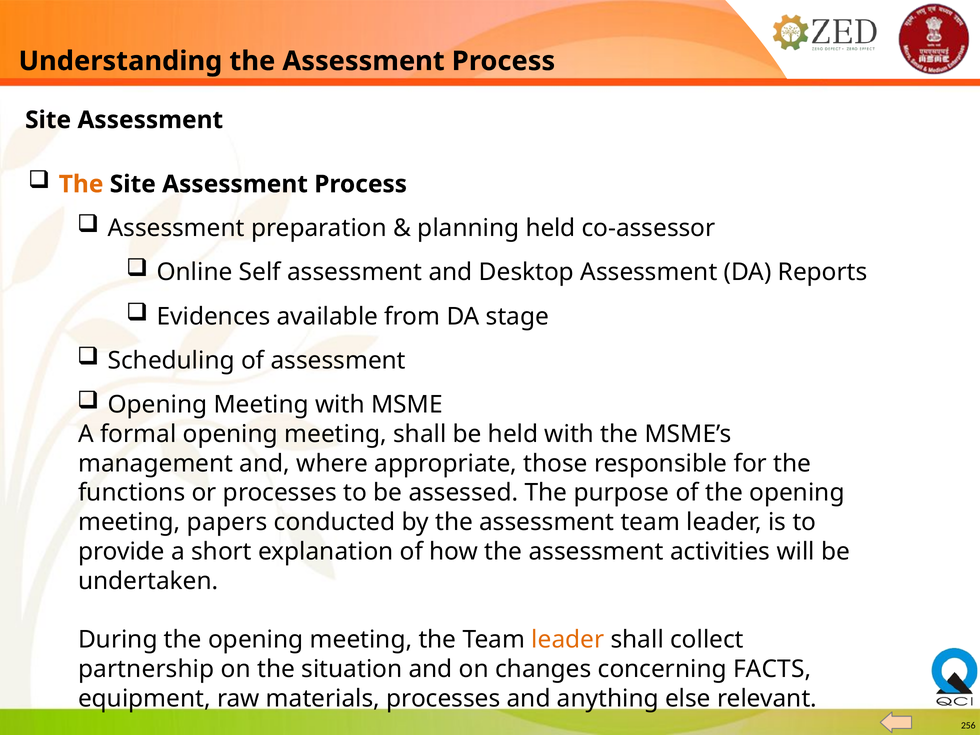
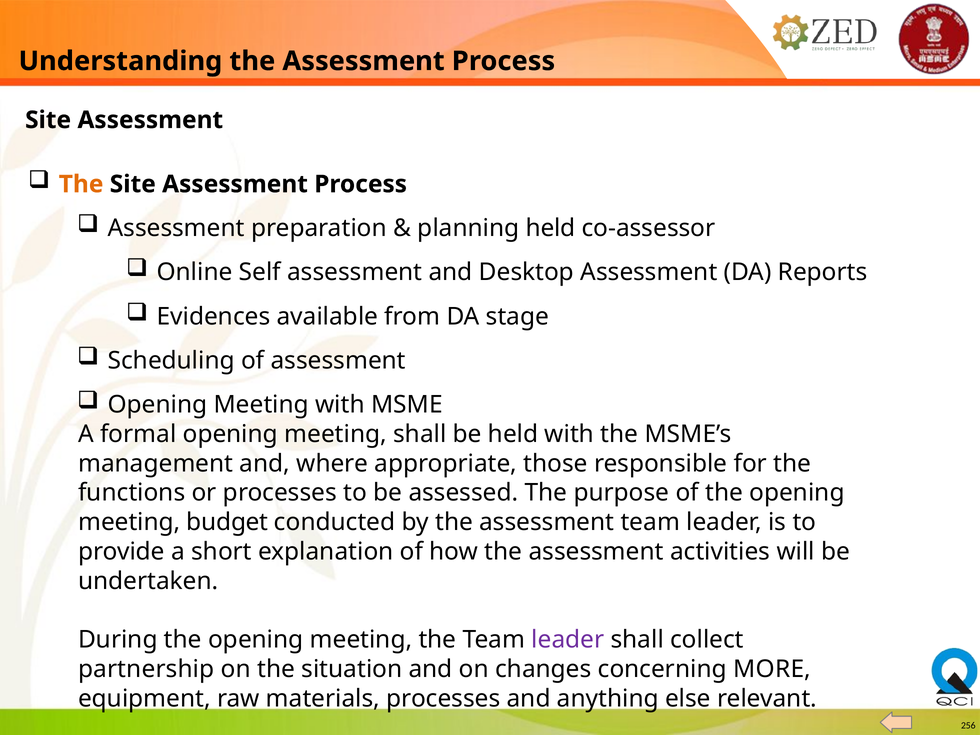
papers: papers -> budget
leader at (568, 640) colour: orange -> purple
FACTS: FACTS -> MORE
